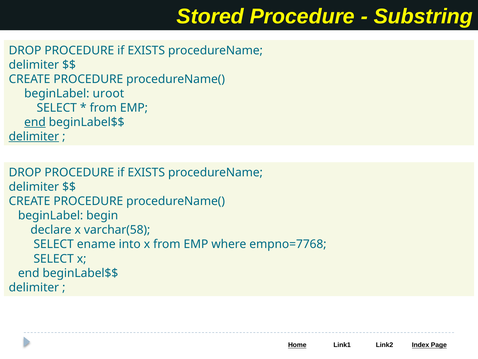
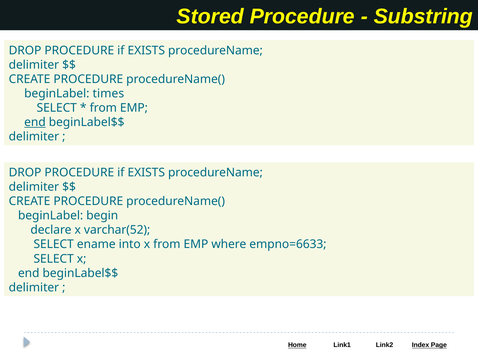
uroot: uroot -> times
delimiter at (34, 136) underline: present -> none
varchar(58: varchar(58 -> varchar(52
empno=7768: empno=7768 -> empno=6633
